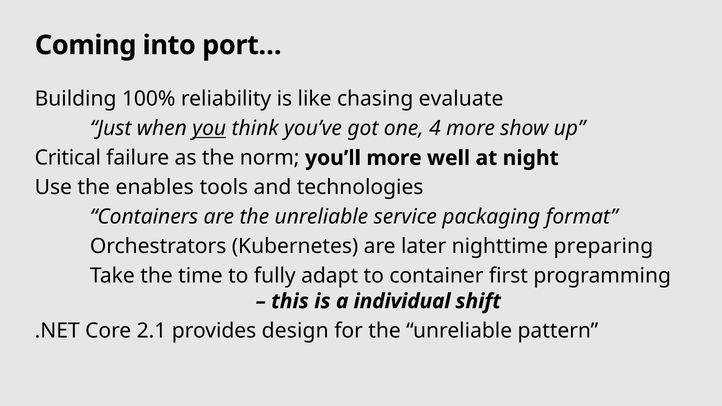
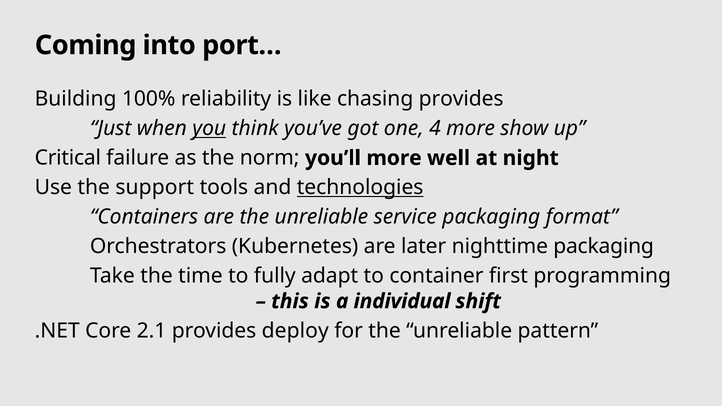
chasing evaluate: evaluate -> provides
enables: enables -> support
technologies underline: none -> present
nighttime preparing: preparing -> packaging
design: design -> deploy
